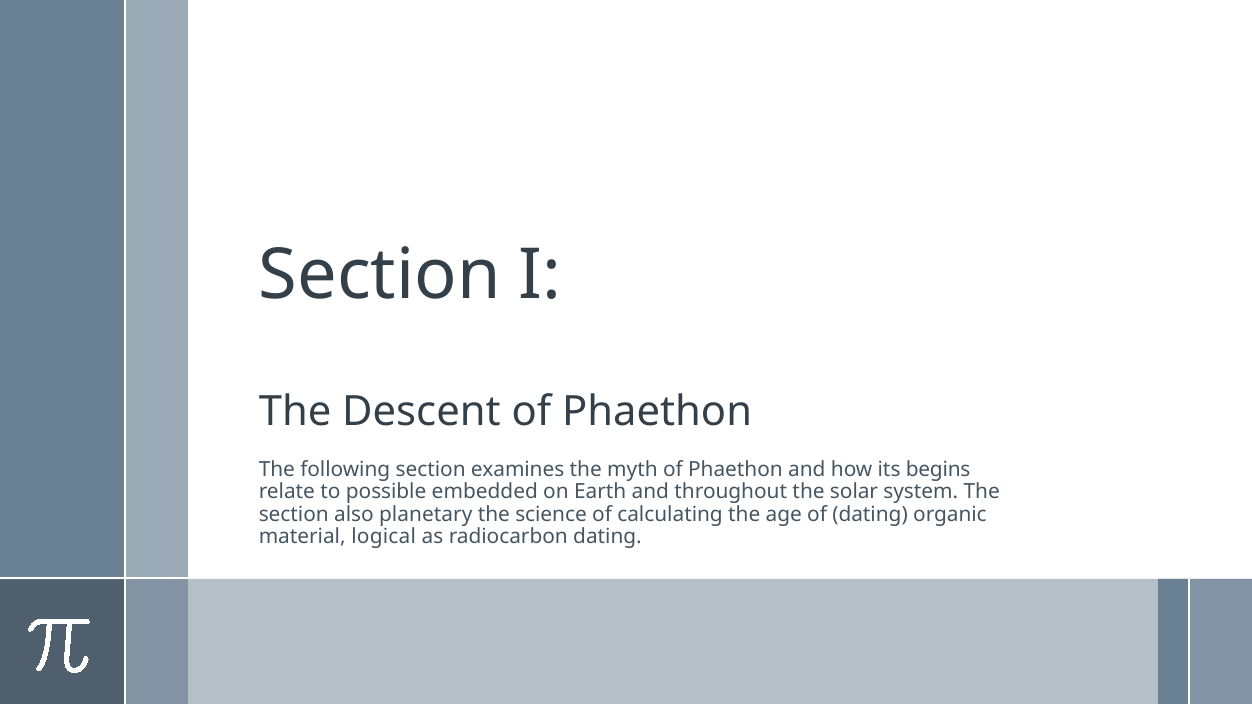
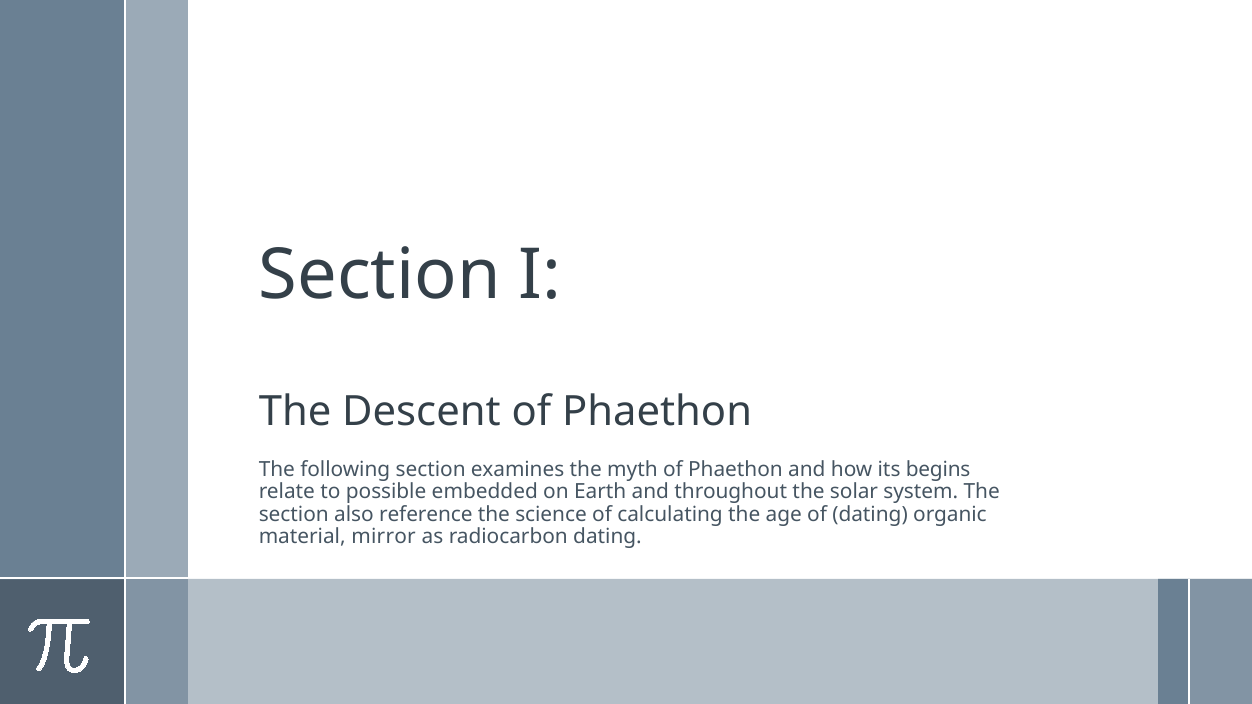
planetary: planetary -> reference
logical: logical -> mirror
